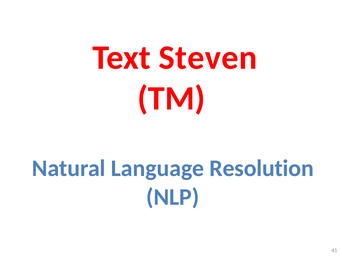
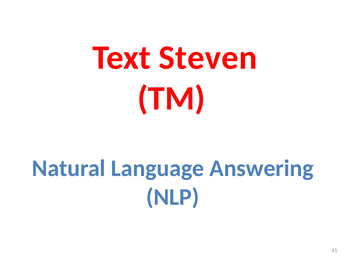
Resolution: Resolution -> Answering
